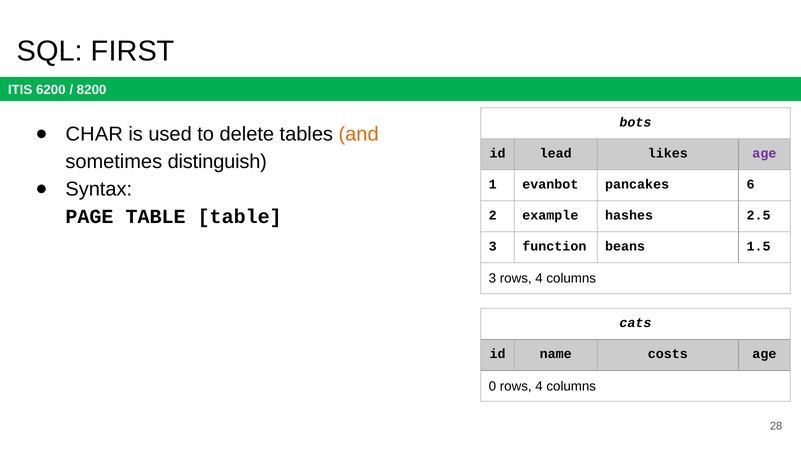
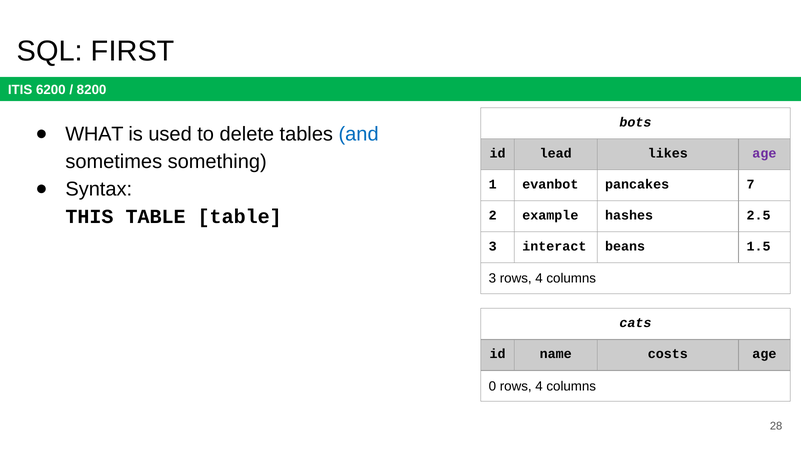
CHAR: CHAR -> WHAT
and colour: orange -> blue
distinguish: distinguish -> something
6: 6 -> 7
PAGE: PAGE -> THIS
function: function -> interact
